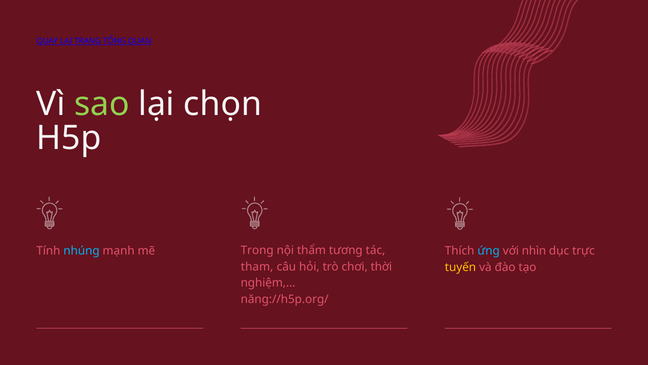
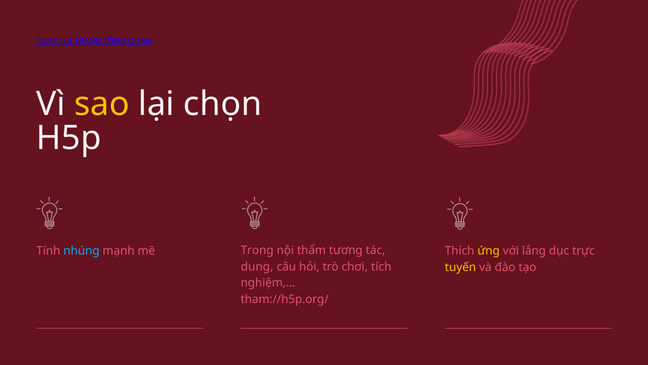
sao colour: light green -> yellow
ứng colour: light blue -> yellow
nhìn: nhìn -> lắng
tham: tham -> dung
thời: thời -> tích
năng://h5p.org/: năng://h5p.org/ -> tham://h5p.org/
